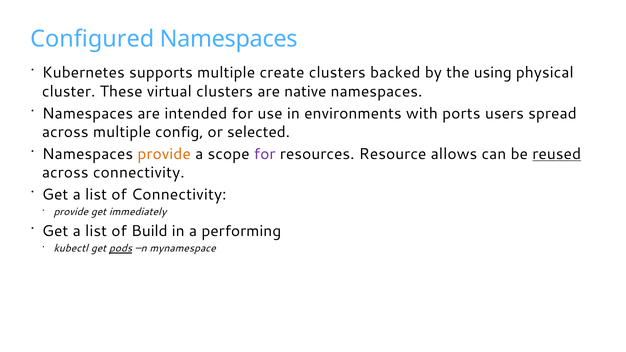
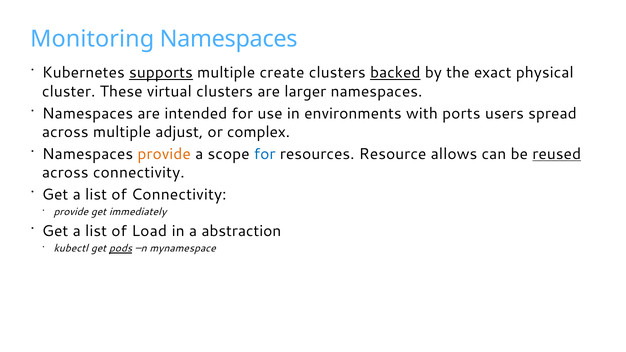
Configured: Configured -> Monitoring
supports underline: none -> present
backed underline: none -> present
using: using -> exact
native: native -> larger
config: config -> adjust
selected: selected -> complex
for at (265, 154) colour: purple -> blue
Build: Build -> Load
performing: performing -> abstraction
